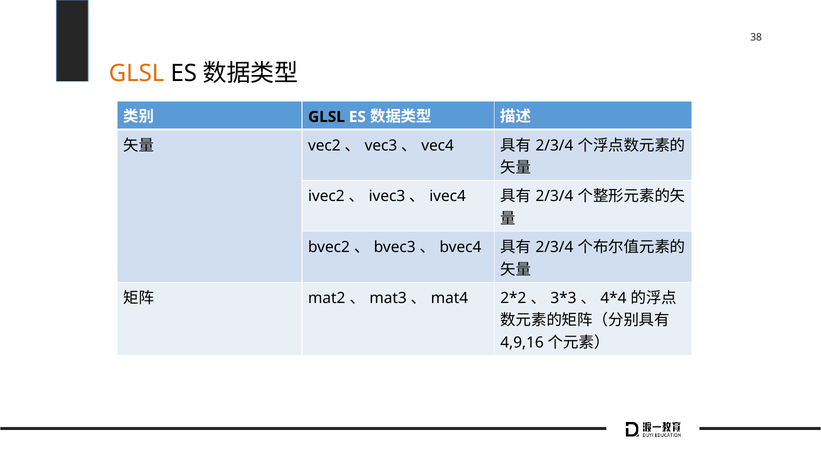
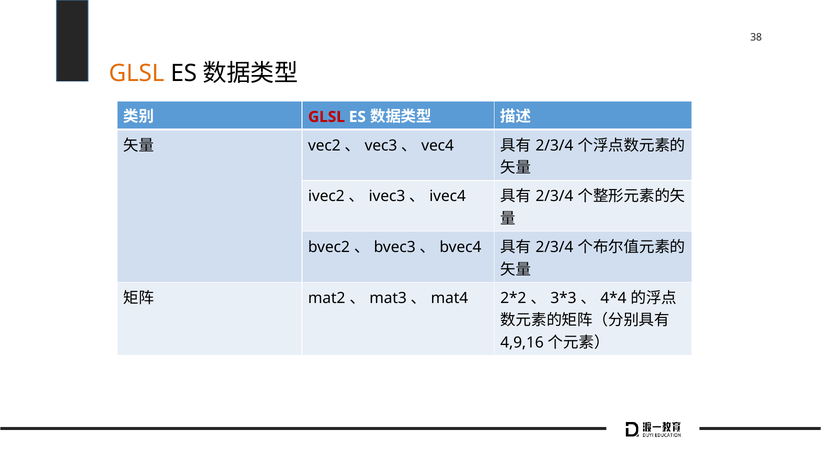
GLSL at (326, 117) colour: black -> red
